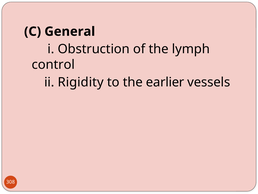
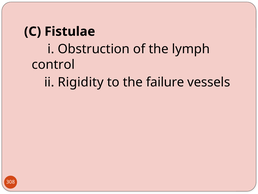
General: General -> Fistulae
earlier: earlier -> failure
